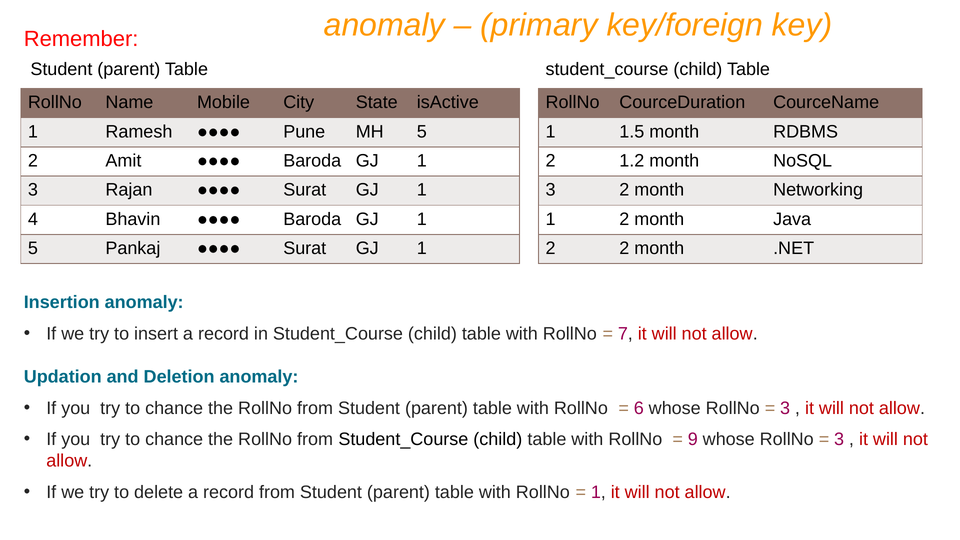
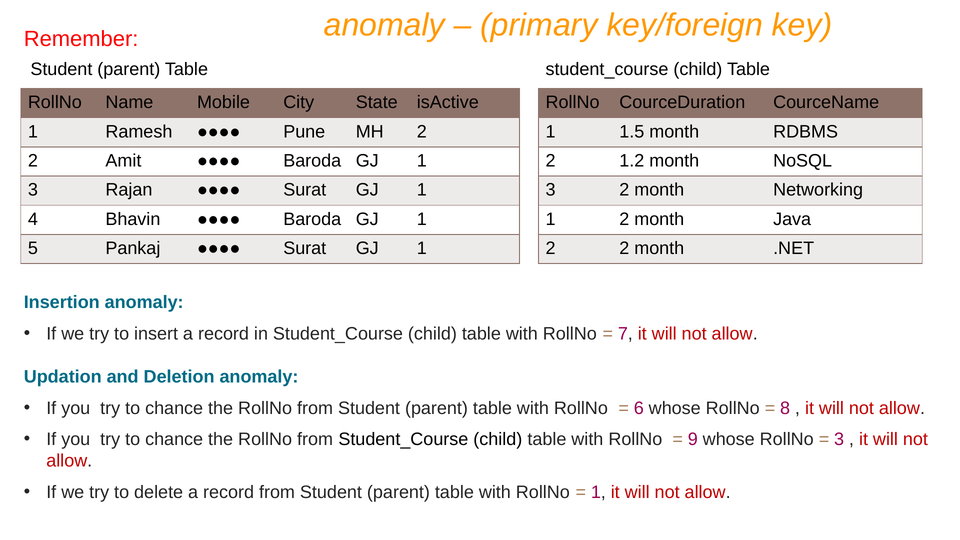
MH 5: 5 -> 2
3 at (785, 408): 3 -> 8
